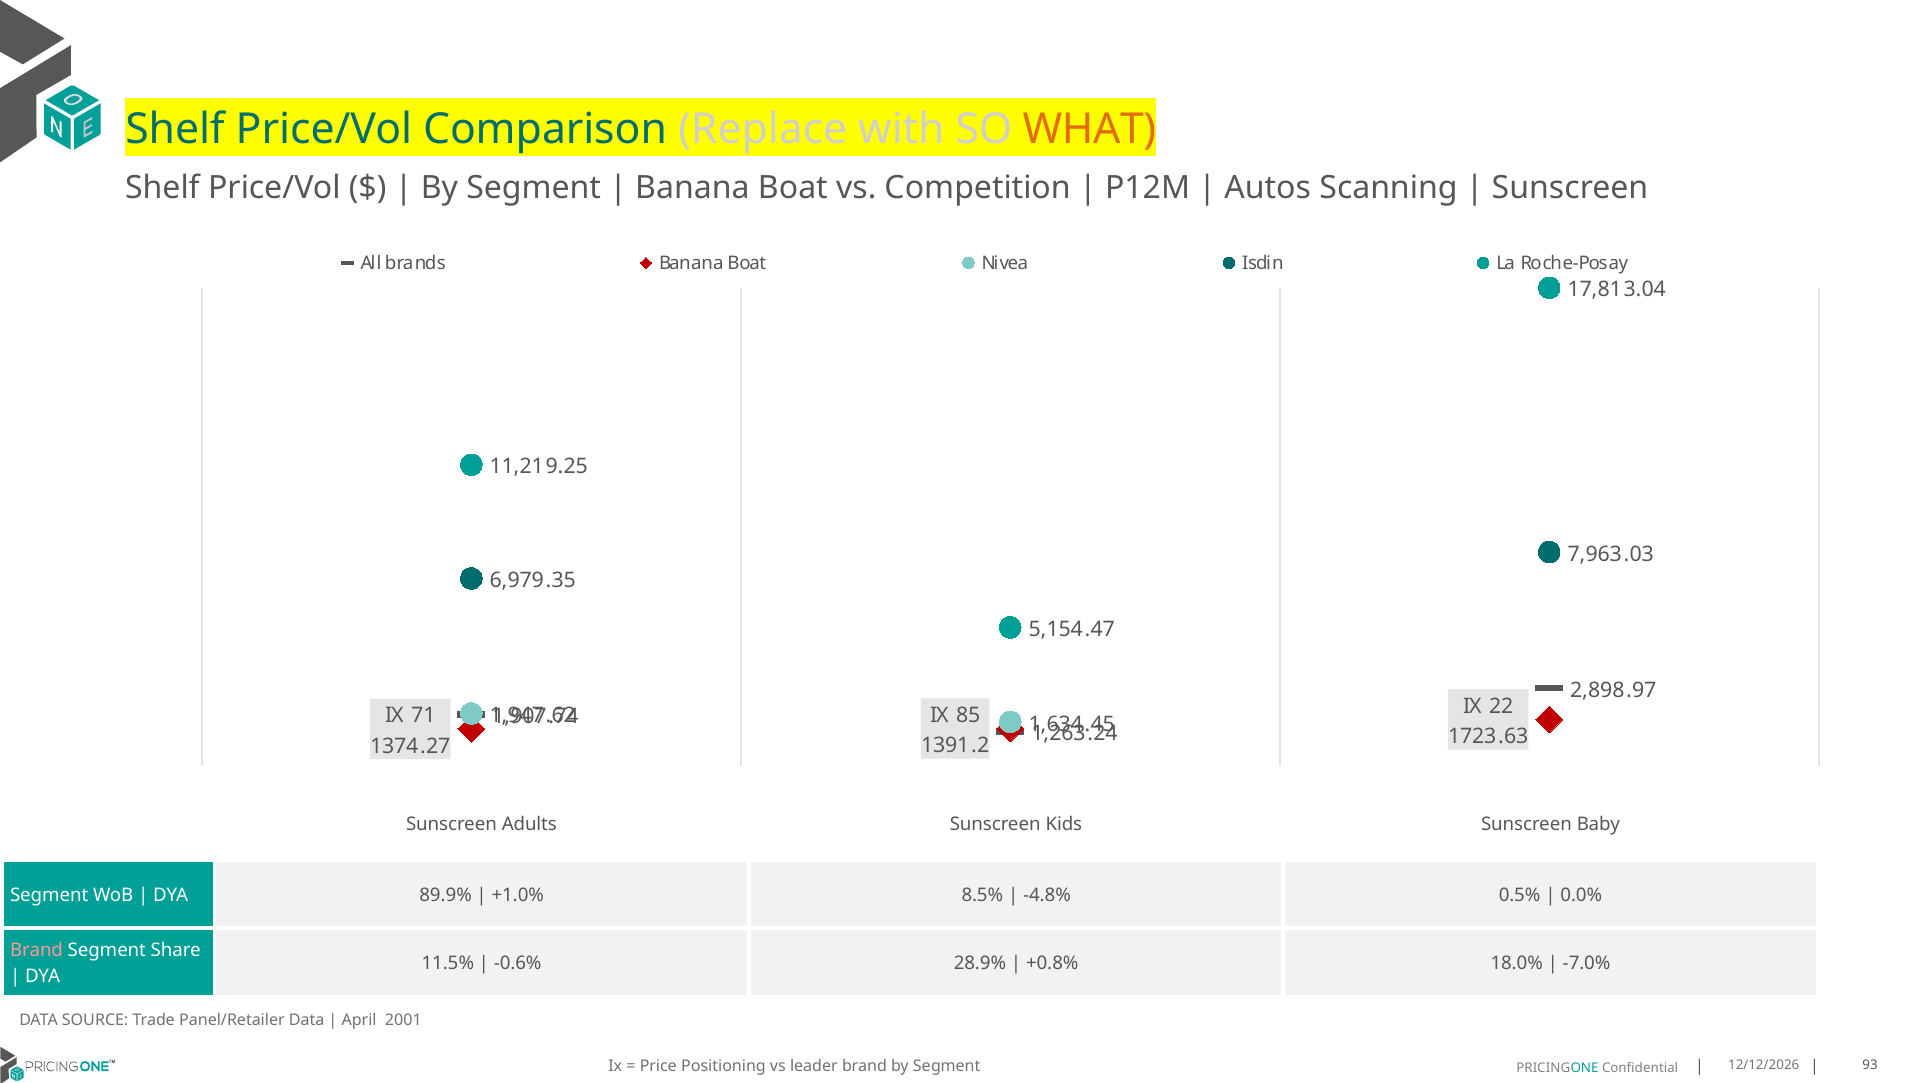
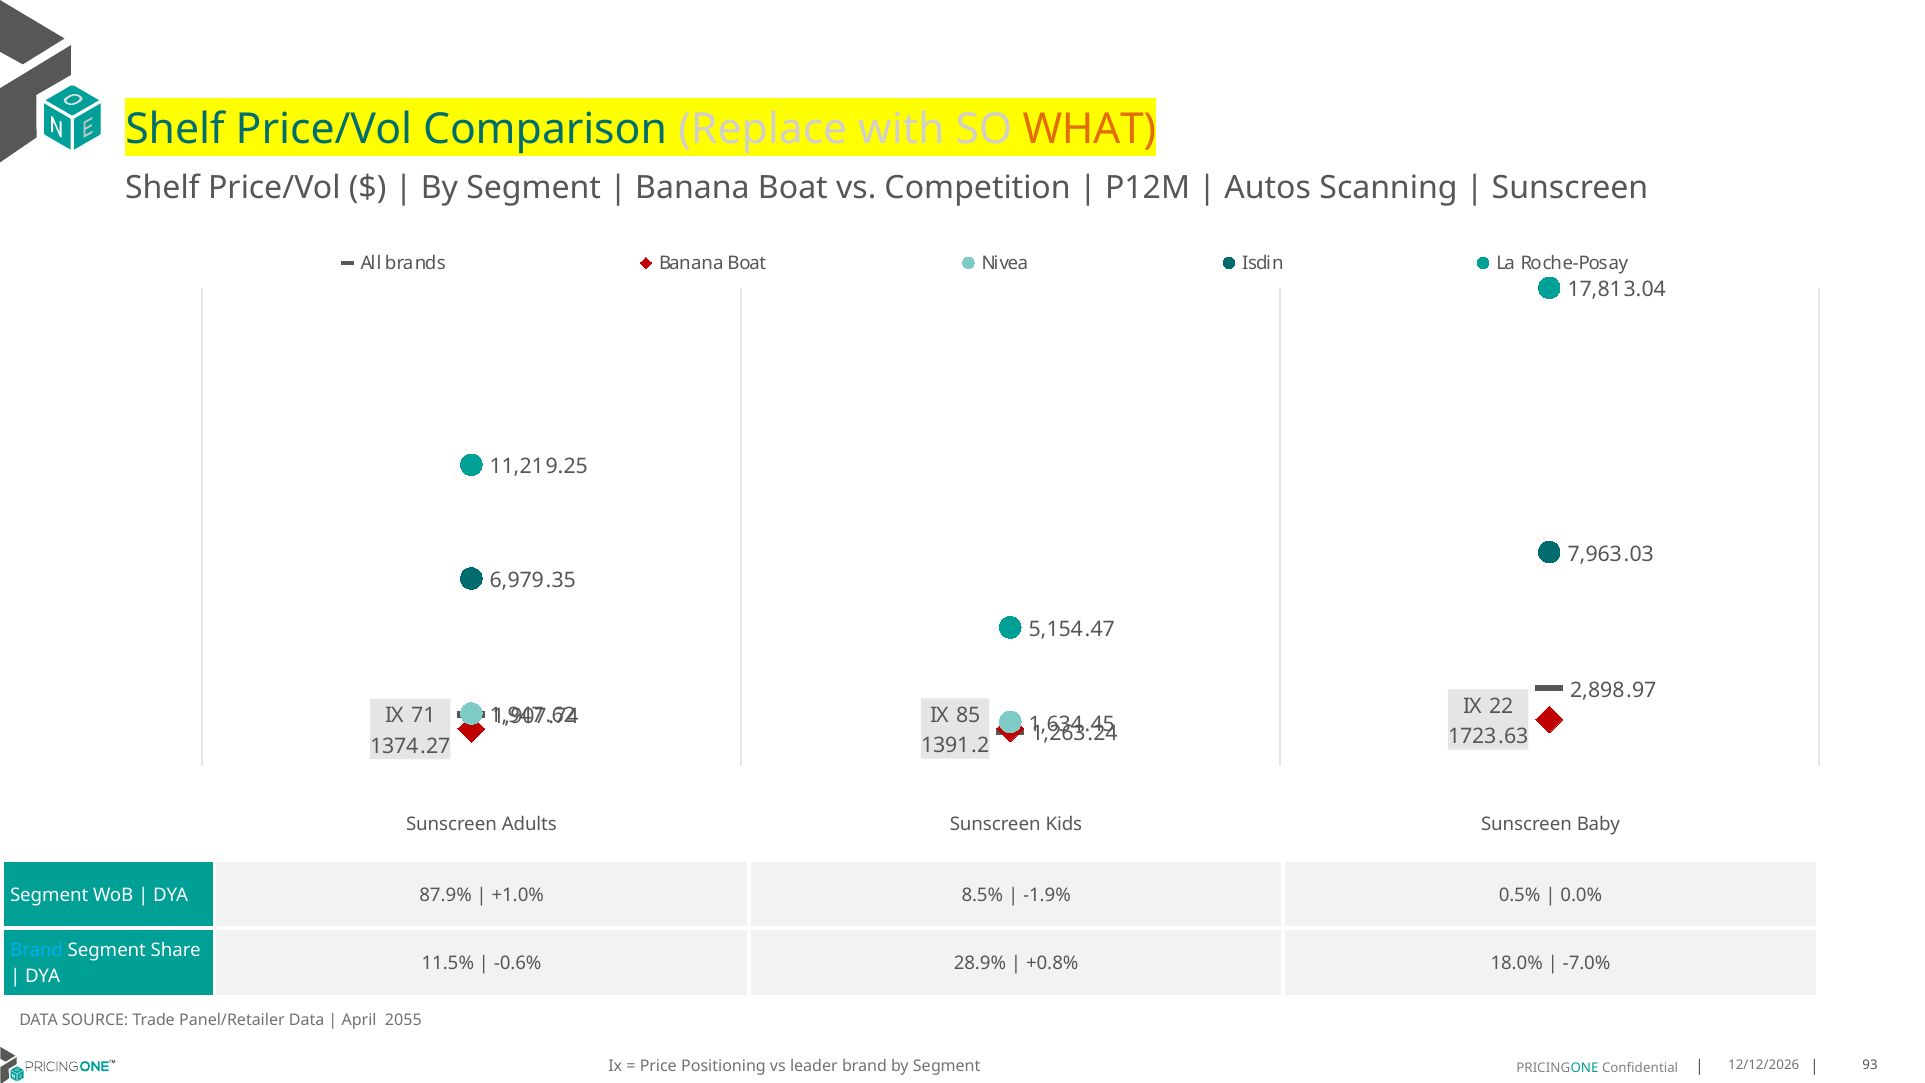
89.9%: 89.9% -> 87.9%
-4.8%: -4.8% -> -1.9%
Brand at (37, 950) colour: pink -> light blue
2001: 2001 -> 2055
